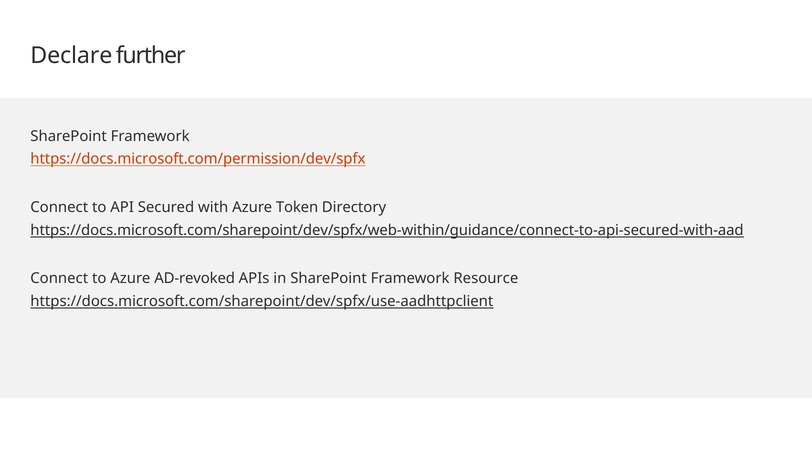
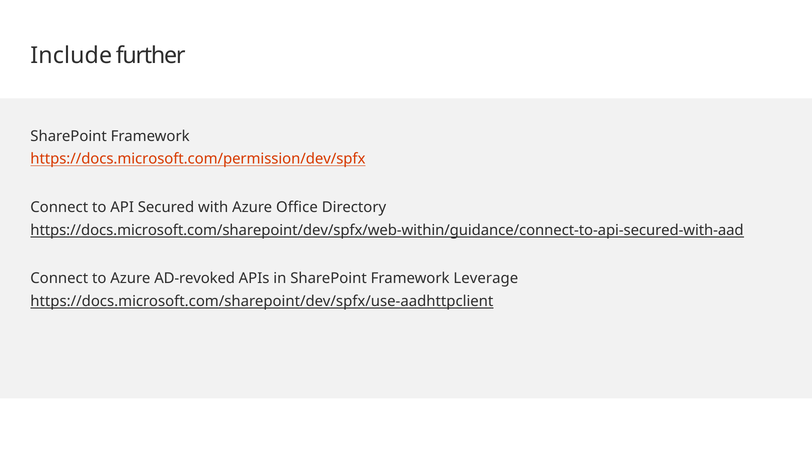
Declare: Declare -> Include
Token: Token -> Office
Resource: Resource -> Leverage
